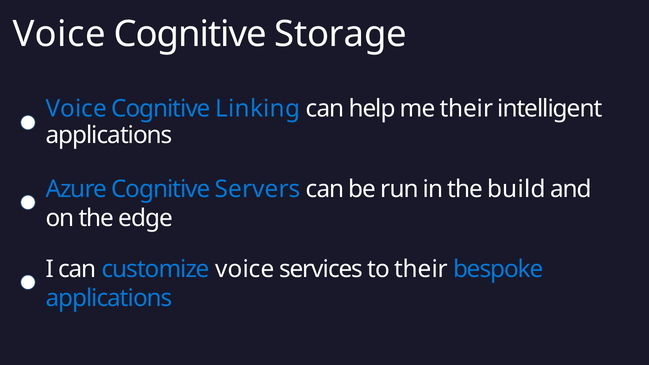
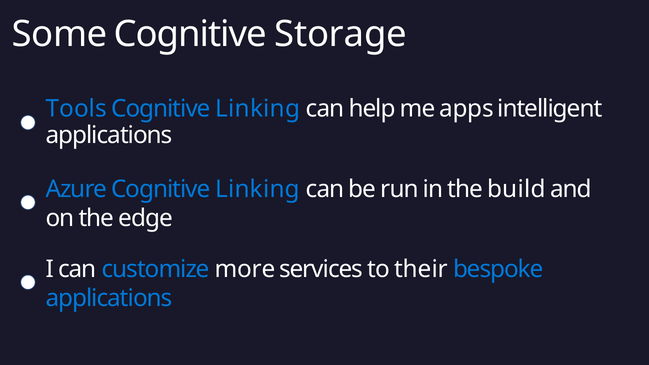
Voice at (59, 34): Voice -> Some
Voice at (76, 109): Voice -> Tools
me their: their -> apps
Azure Cognitive Servers: Servers -> Linking
customize voice: voice -> more
